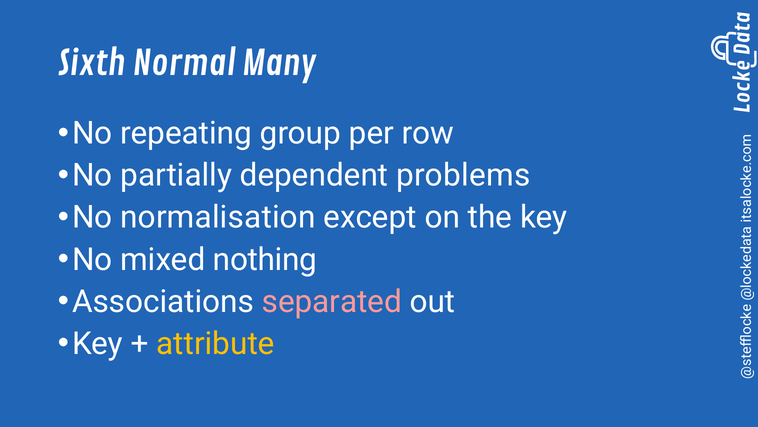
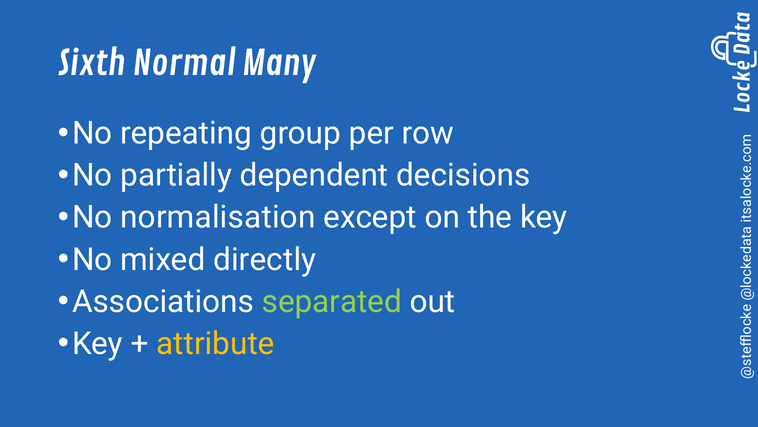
problems: problems -> decisions
nothing: nothing -> directly
separated colour: pink -> light green
